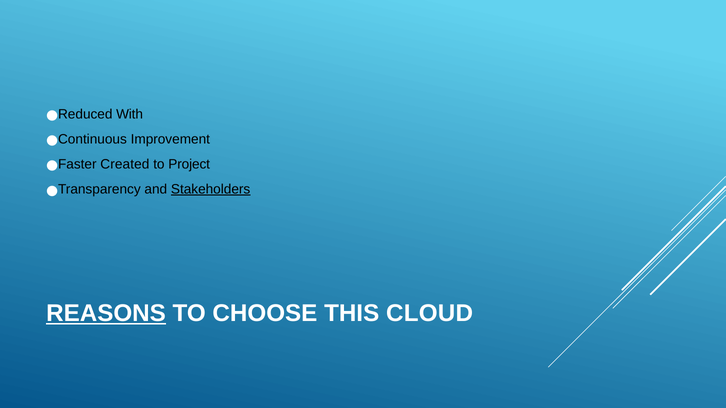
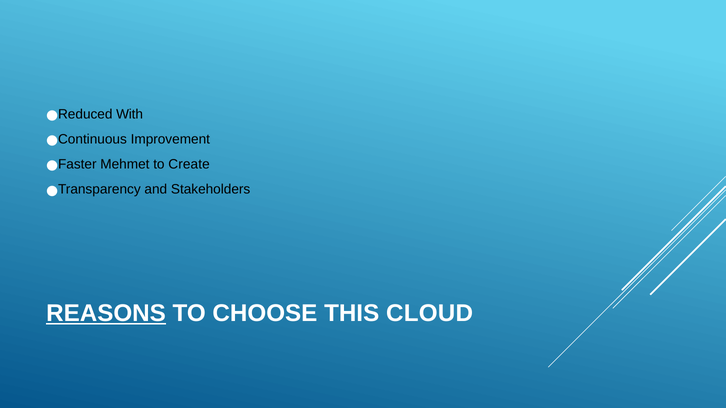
Created: Created -> Mehmet
Project: Project -> Create
Stakeholders underline: present -> none
